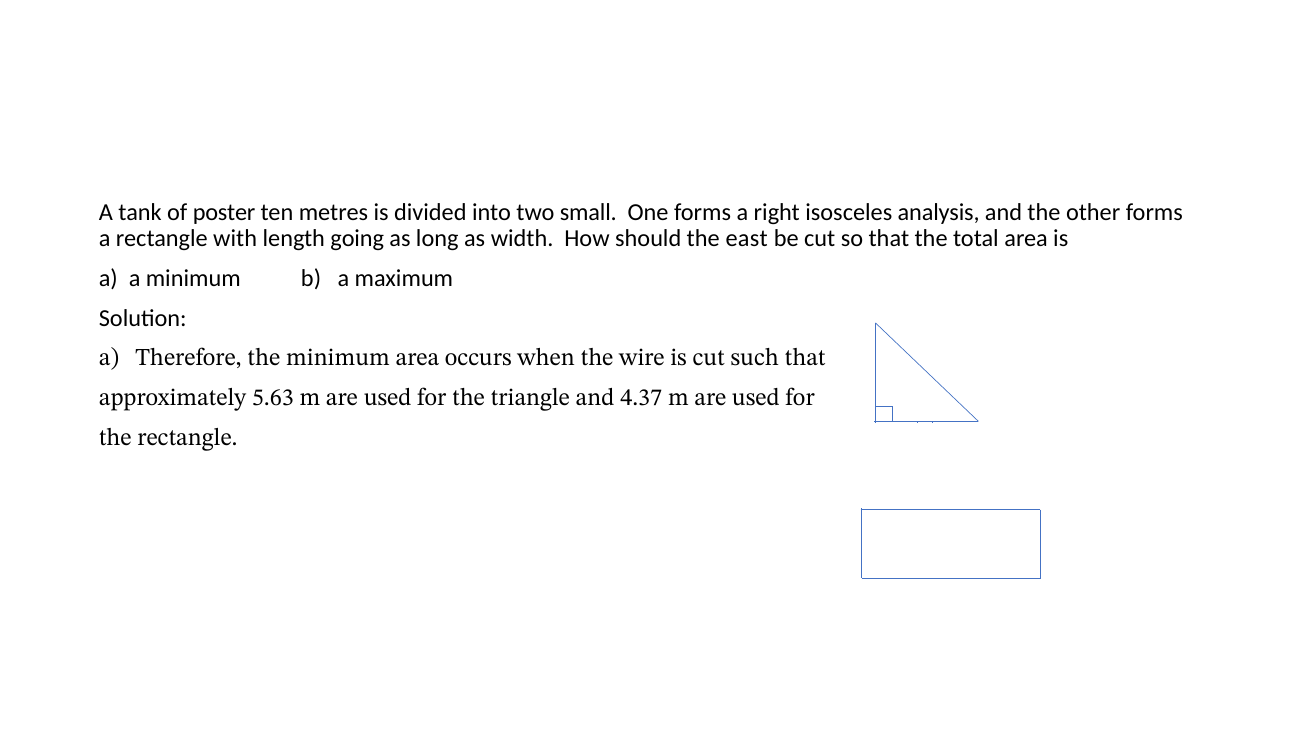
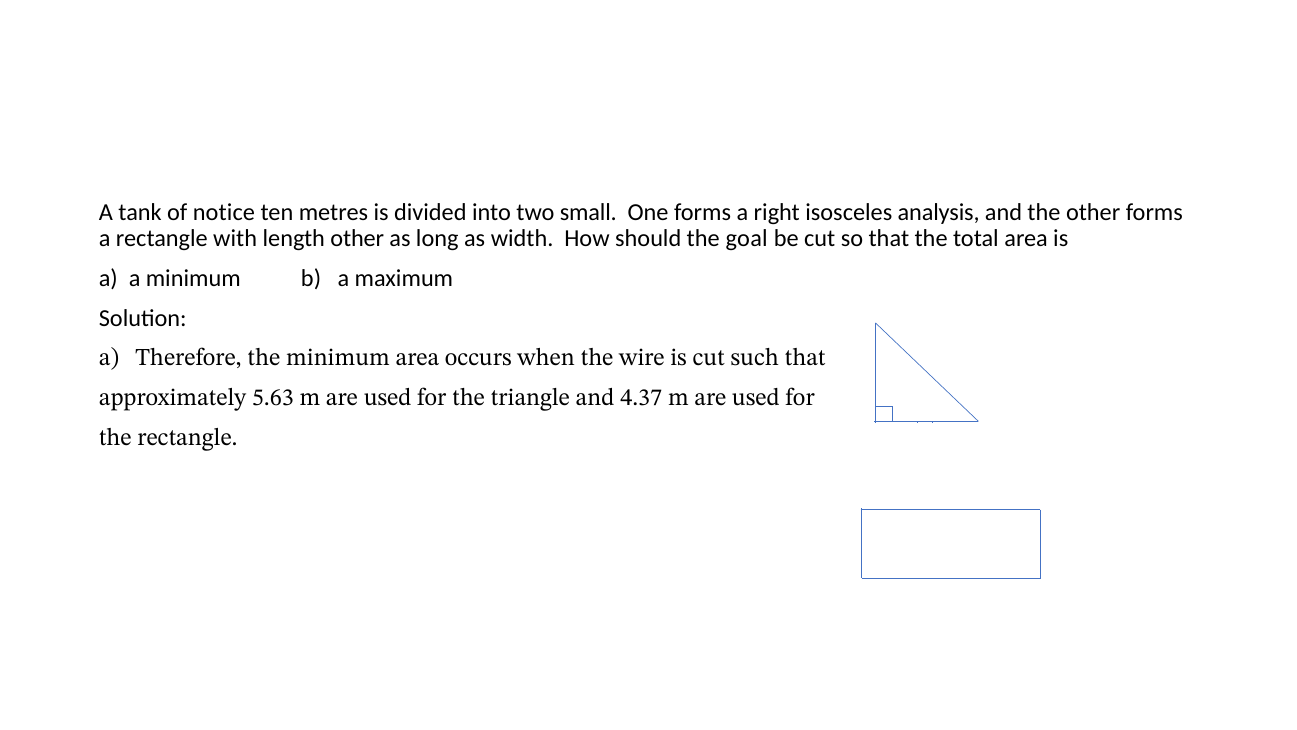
poster: poster -> notice
length going: going -> other
east: east -> goal
